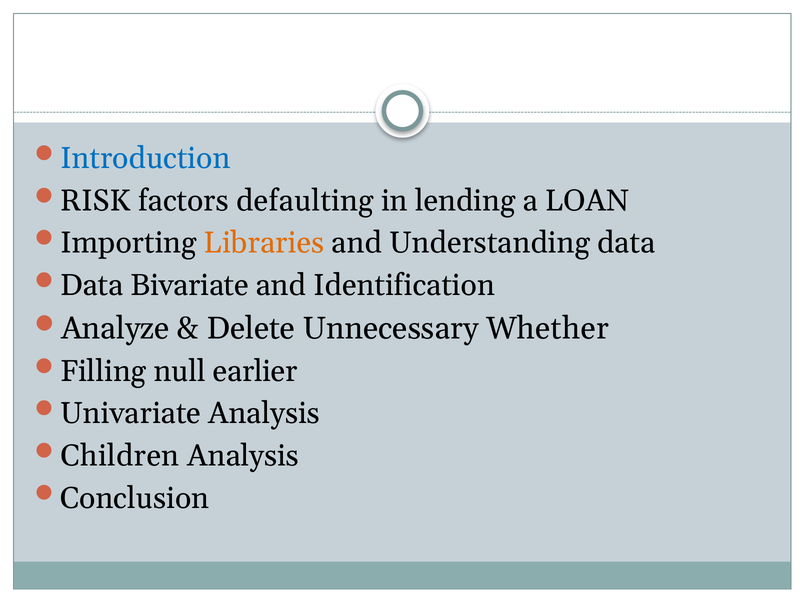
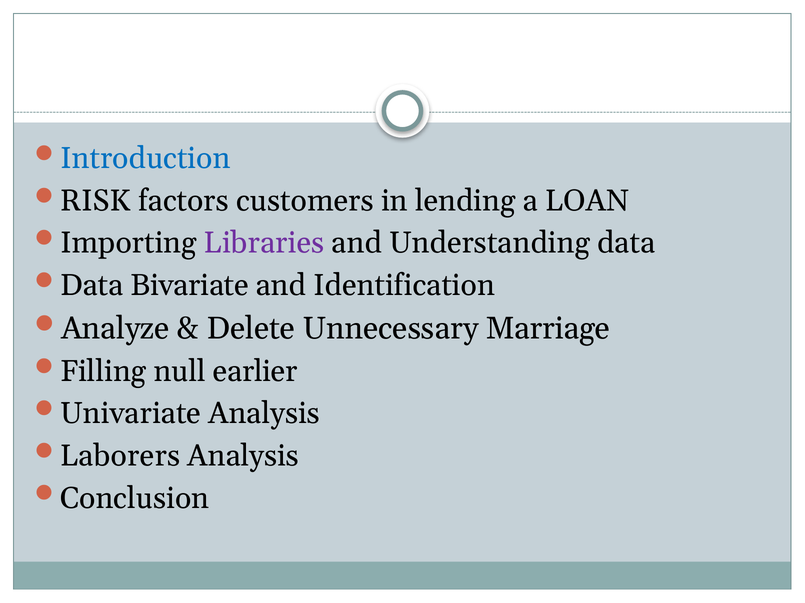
defaulting: defaulting -> customers
Libraries colour: orange -> purple
Whether: Whether -> Marriage
Children: Children -> Laborers
